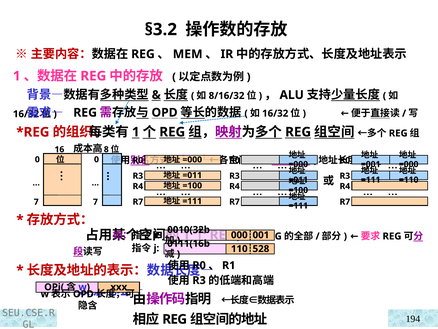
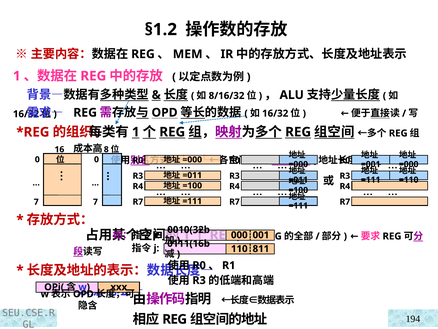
§3.2: §3.2 -> §1.2
528: 528 -> 811
